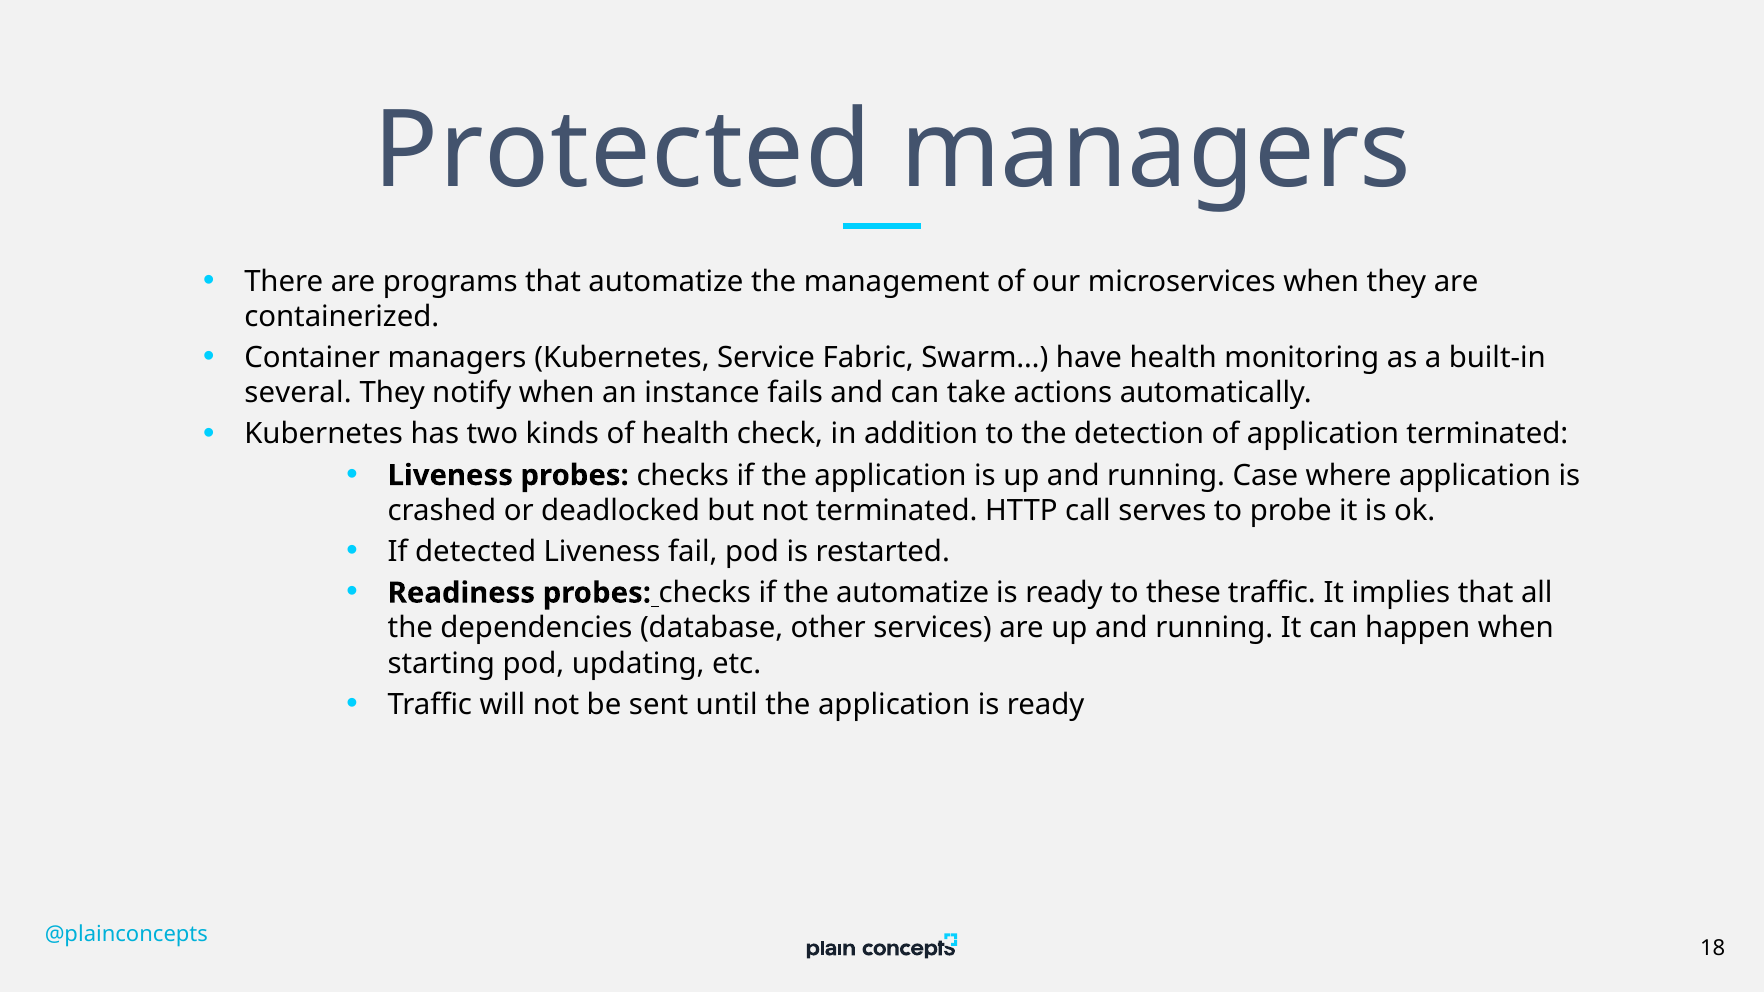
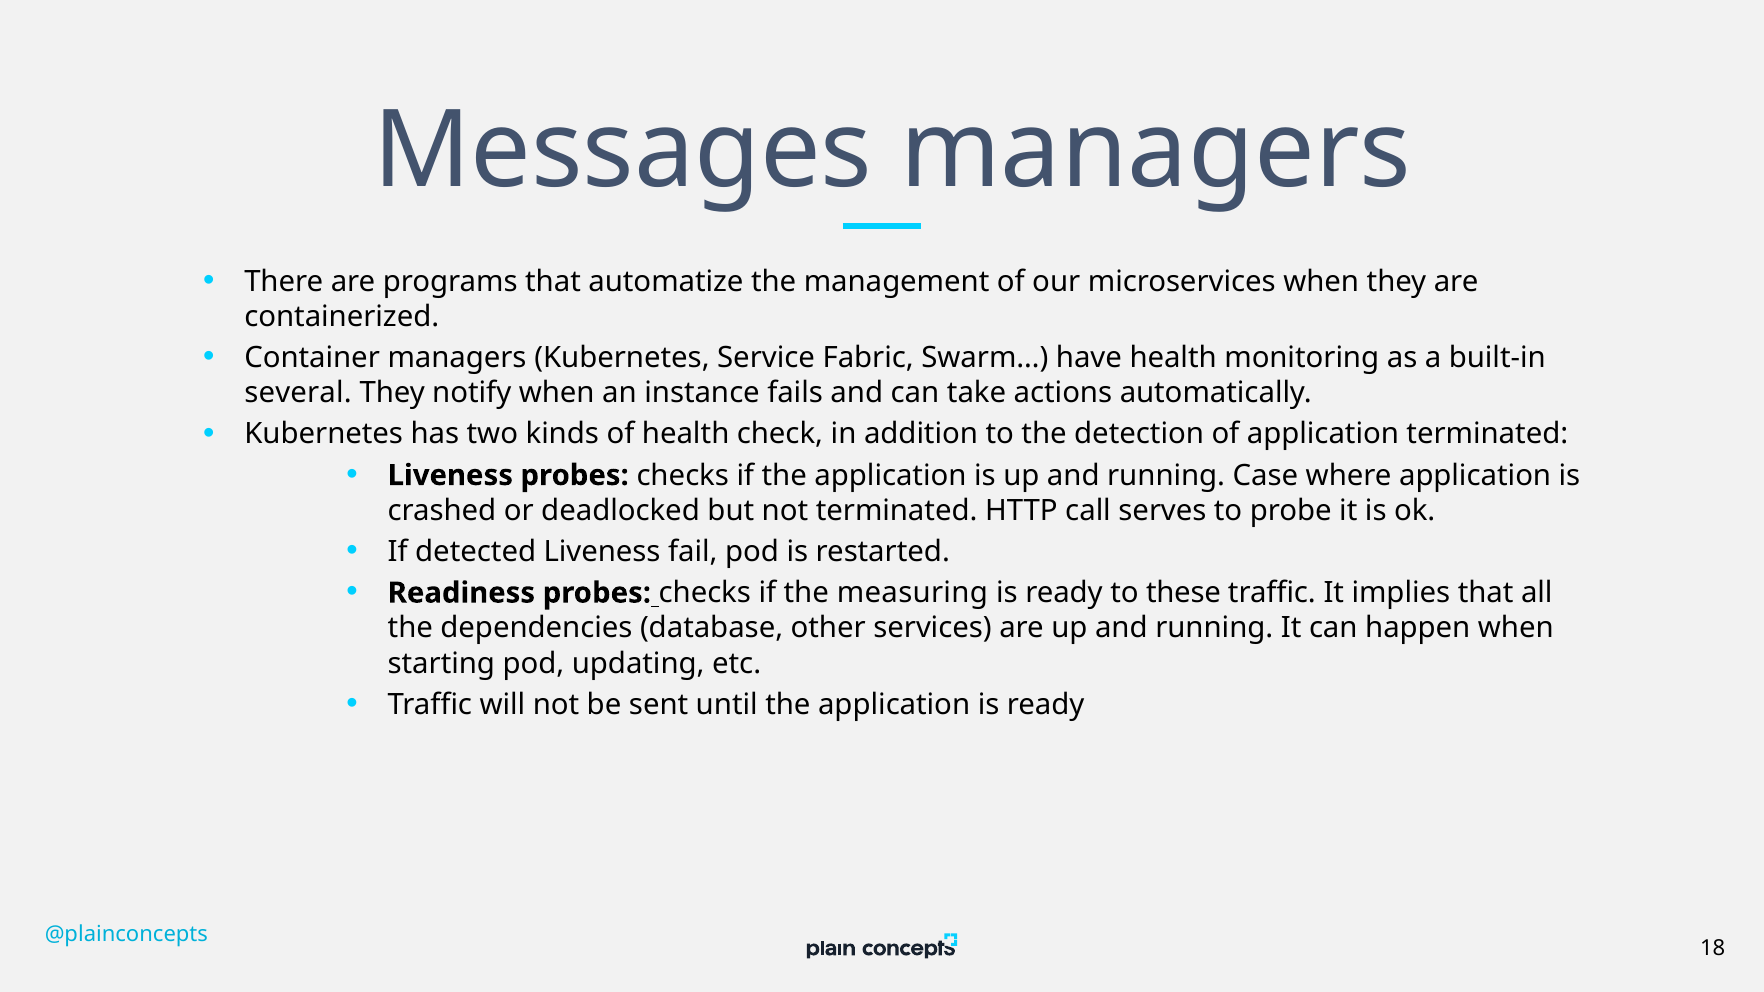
Protected: Protected -> Messages
the automatize: automatize -> measuring
